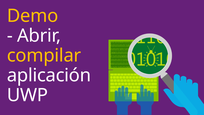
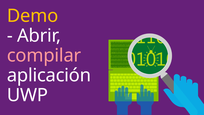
compilar colour: yellow -> pink
